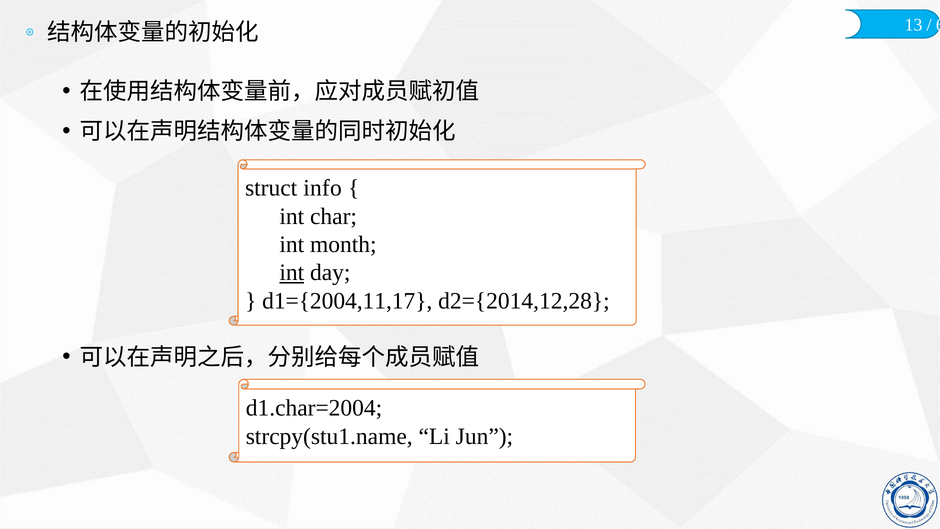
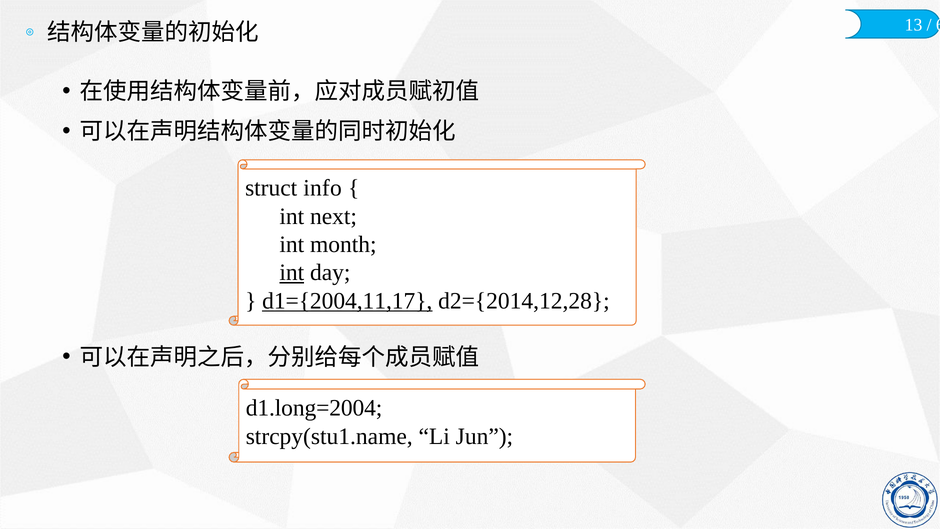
char: char -> next
d1={2004,11,17 underline: none -> present
d1.char=2004: d1.char=2004 -> d1.long=2004
